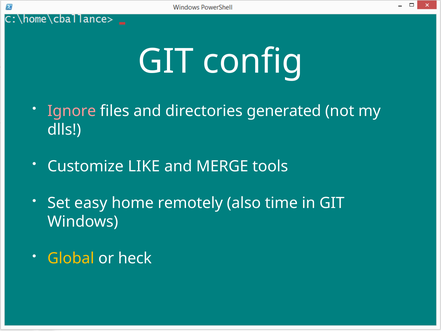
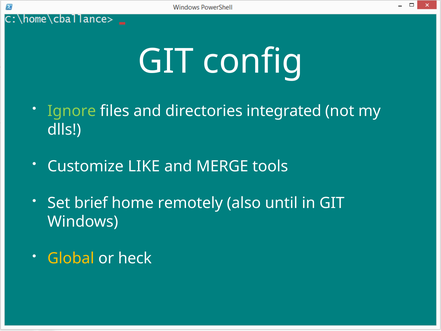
Ignore colour: pink -> light green
generated: generated -> integrated
easy: easy -> brief
time: time -> until
